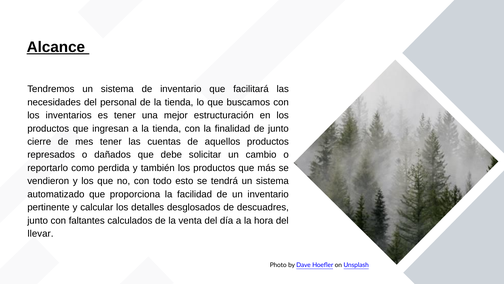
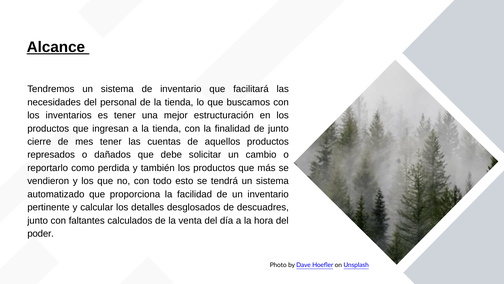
llevar: llevar -> poder
